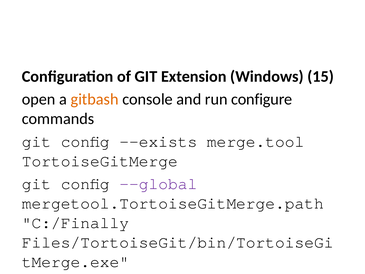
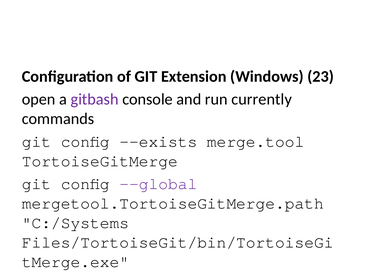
15: 15 -> 23
gitbash colour: orange -> purple
configure: configure -> currently
C:/Finally: C:/Finally -> C:/Systems
